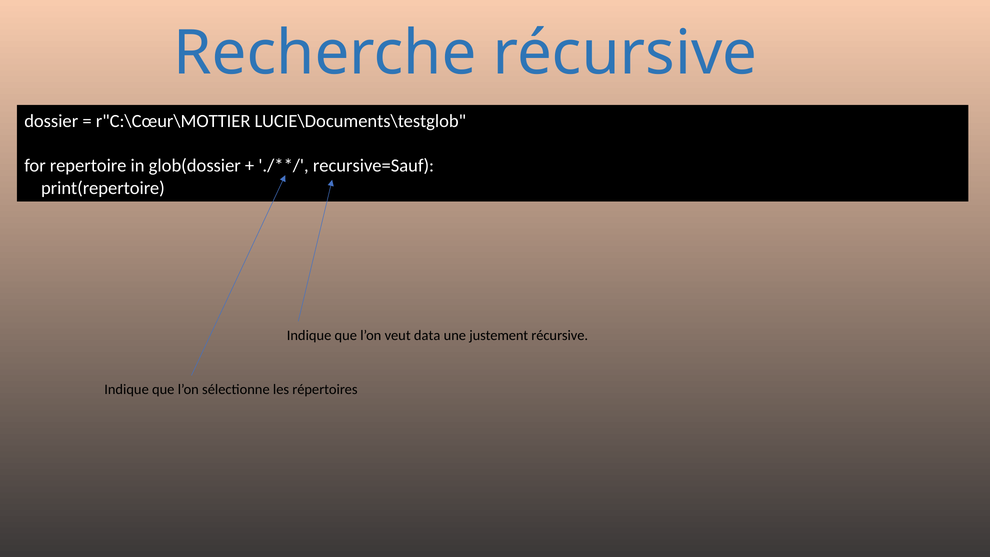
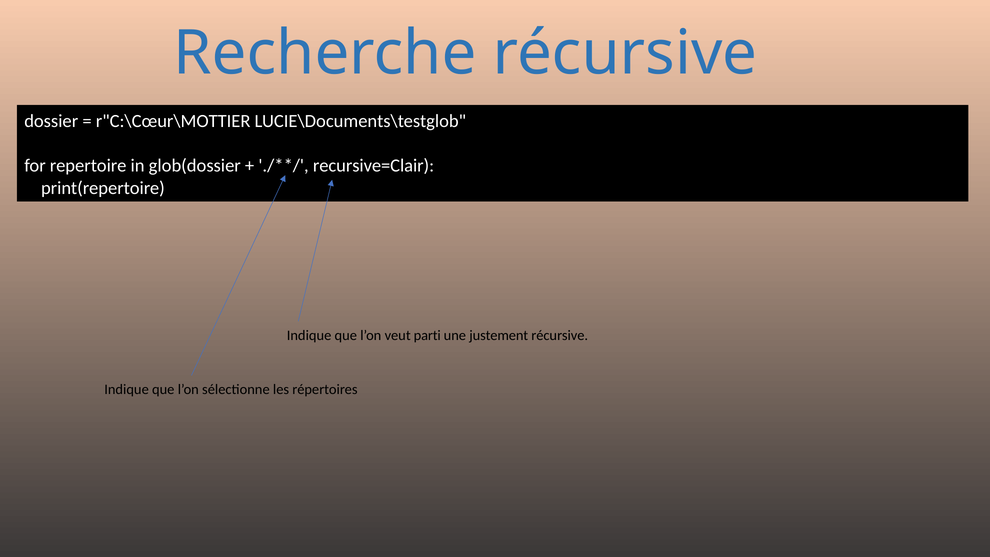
recursive=Sauf: recursive=Sauf -> recursive=Clair
data: data -> parti
